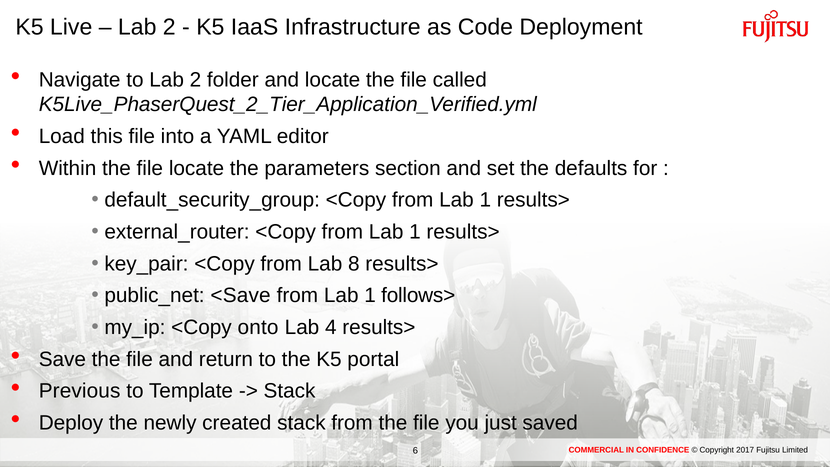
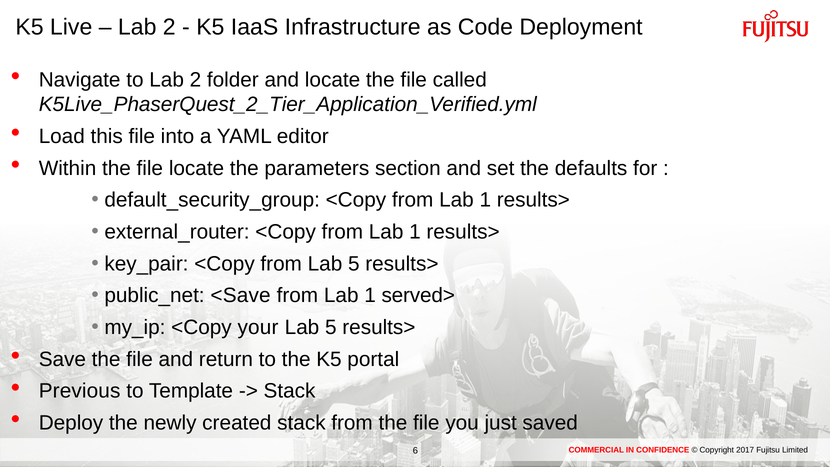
from Lab 8: 8 -> 5
follows>: follows> -> served>
onto: onto -> your
4 at (331, 327): 4 -> 5
